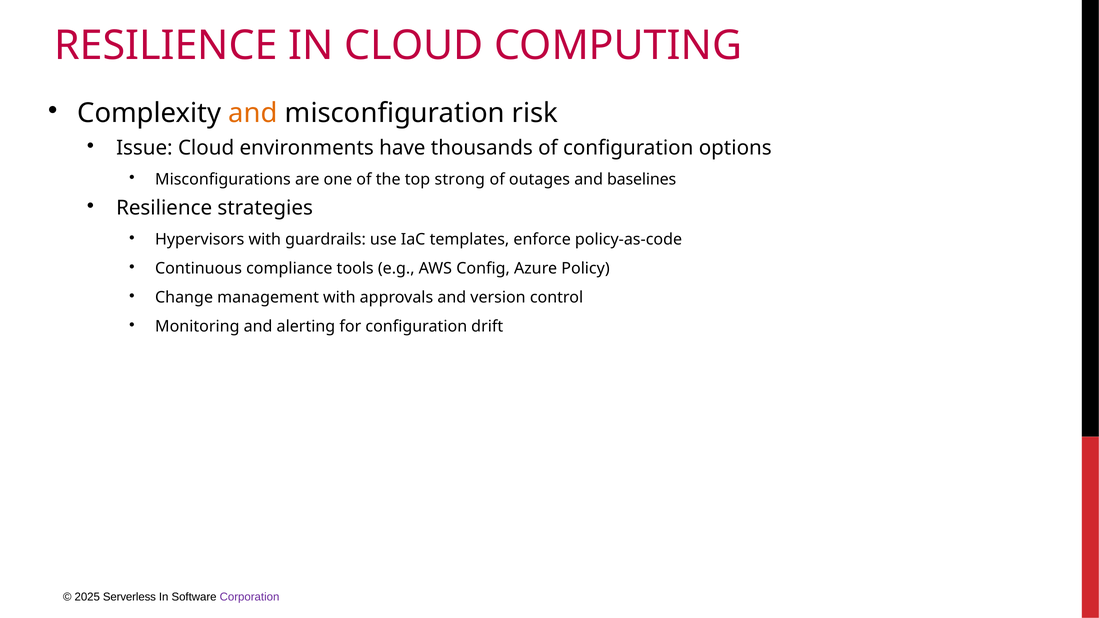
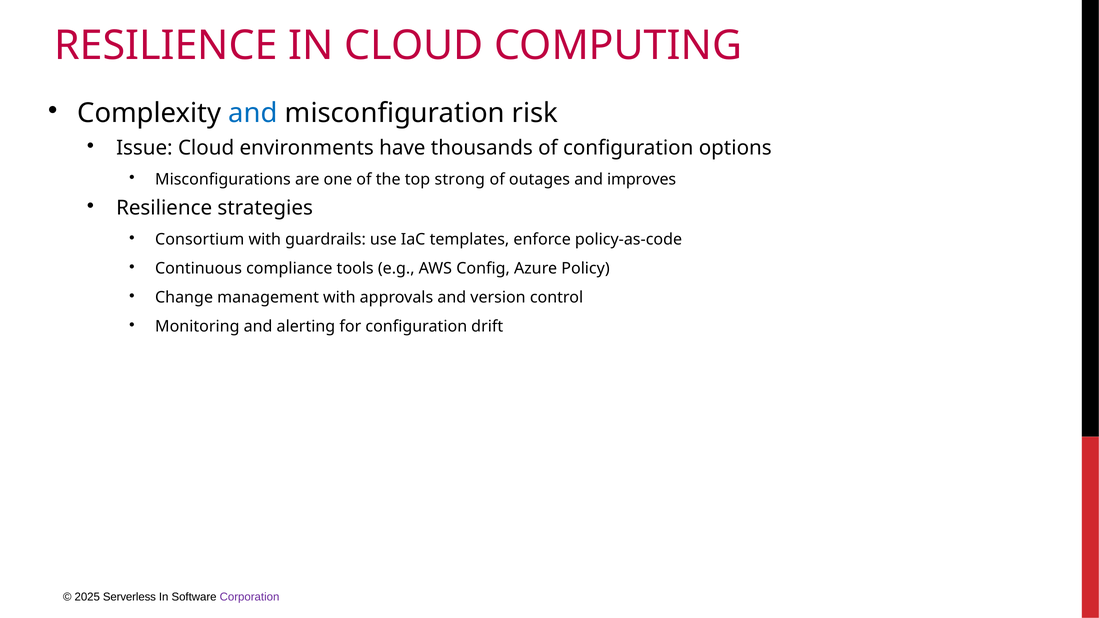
and at (253, 113) colour: orange -> blue
baselines: baselines -> improves
Hypervisors: Hypervisors -> Consortium
